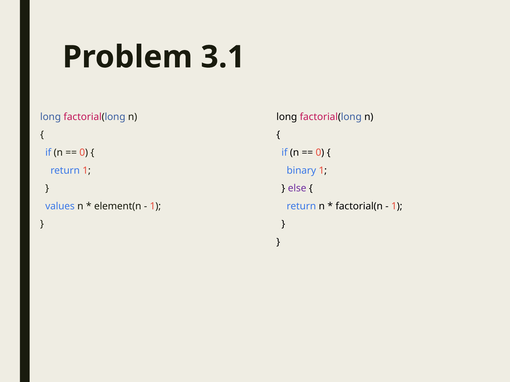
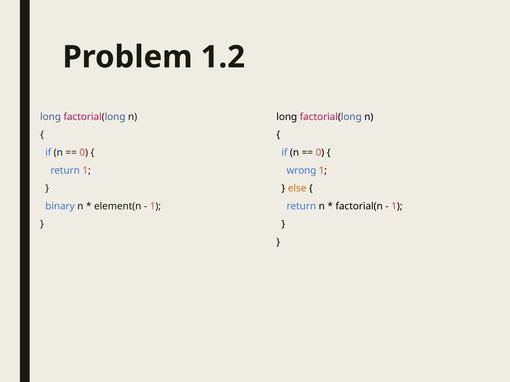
3.1: 3.1 -> 1.2
binary: binary -> wrong
else colour: purple -> orange
values: values -> binary
